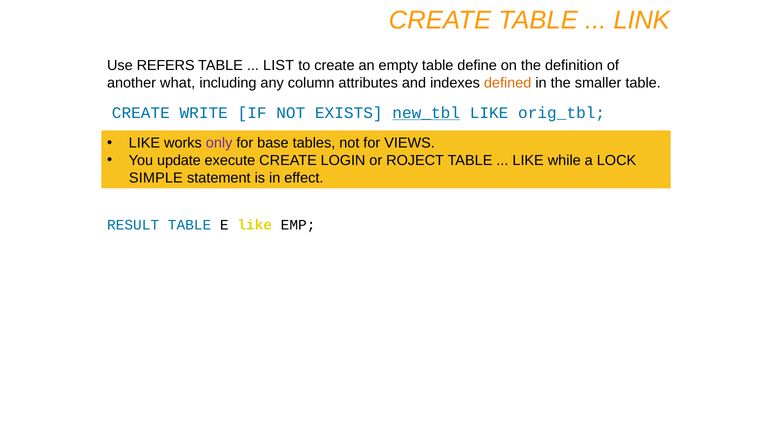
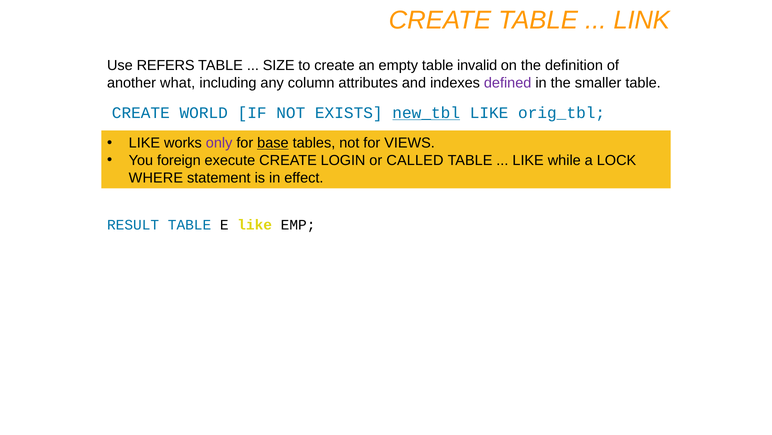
LIST: LIST -> SIZE
define: define -> invalid
defined colour: orange -> purple
WRITE: WRITE -> WORLD
base underline: none -> present
update: update -> foreign
ROJECT: ROJECT -> CALLED
SIMPLE: SIMPLE -> WHERE
